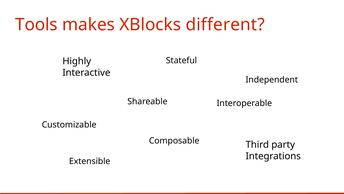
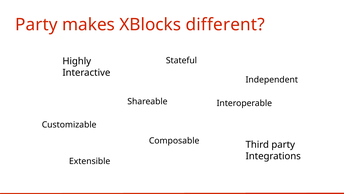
Tools at (36, 25): Tools -> Party
